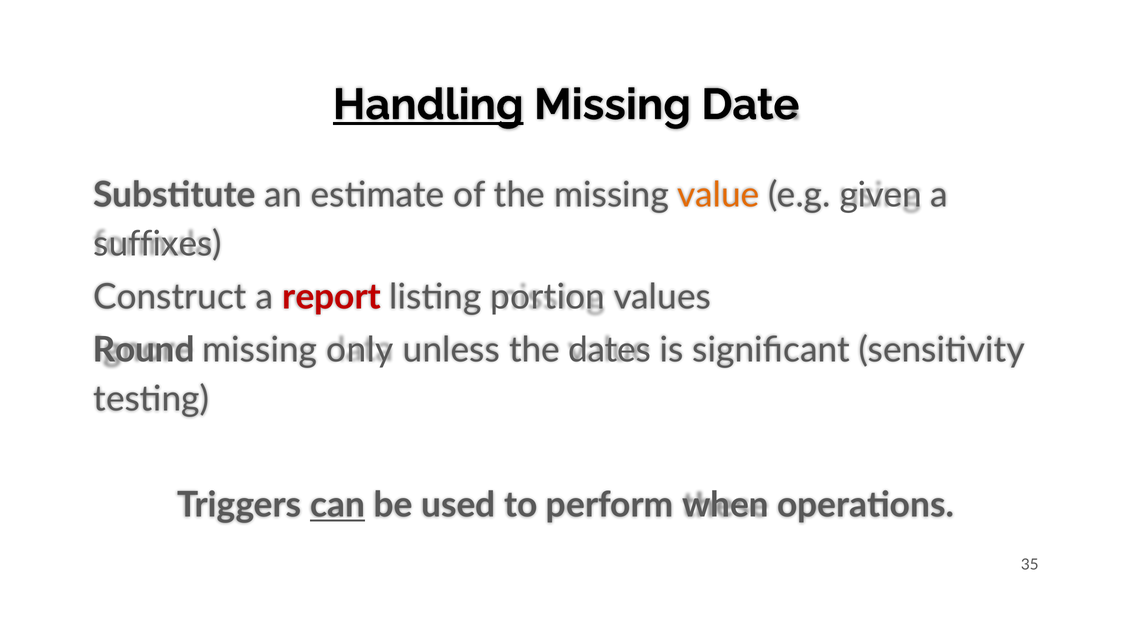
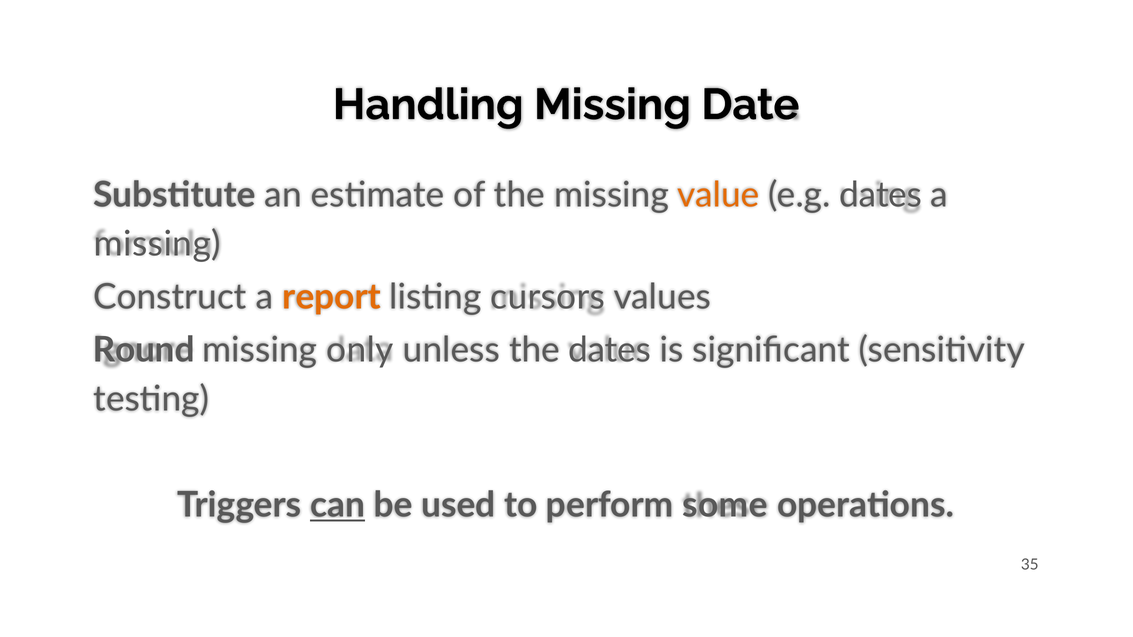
Handling underline: present -> none
e.g given: given -> dates
suffixes at (158, 244): suffixes -> missing
report colour: red -> orange
portion: portion -> cursors
when: when -> some
